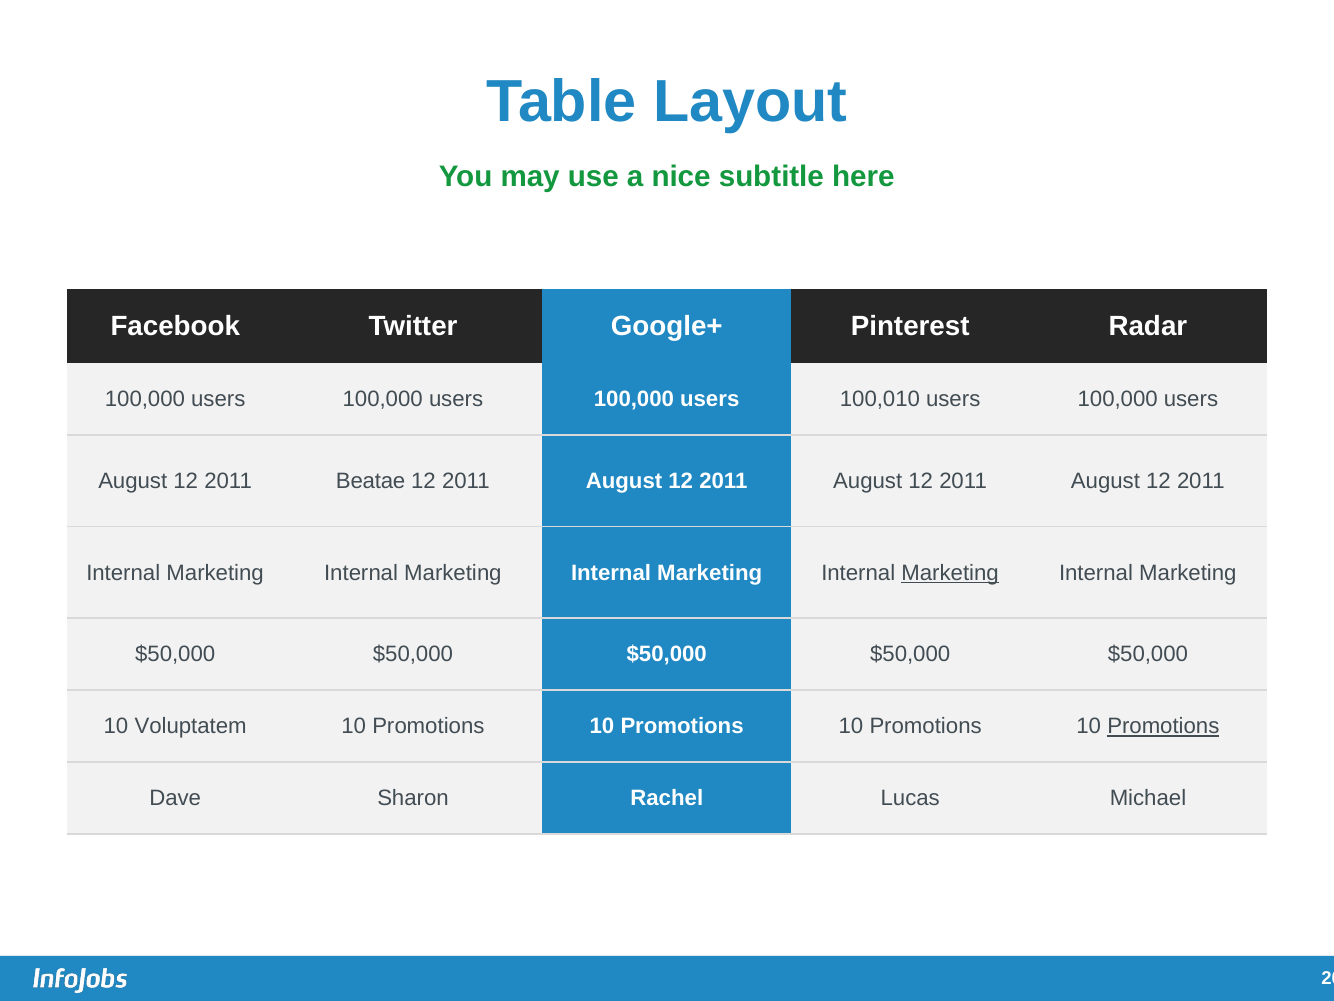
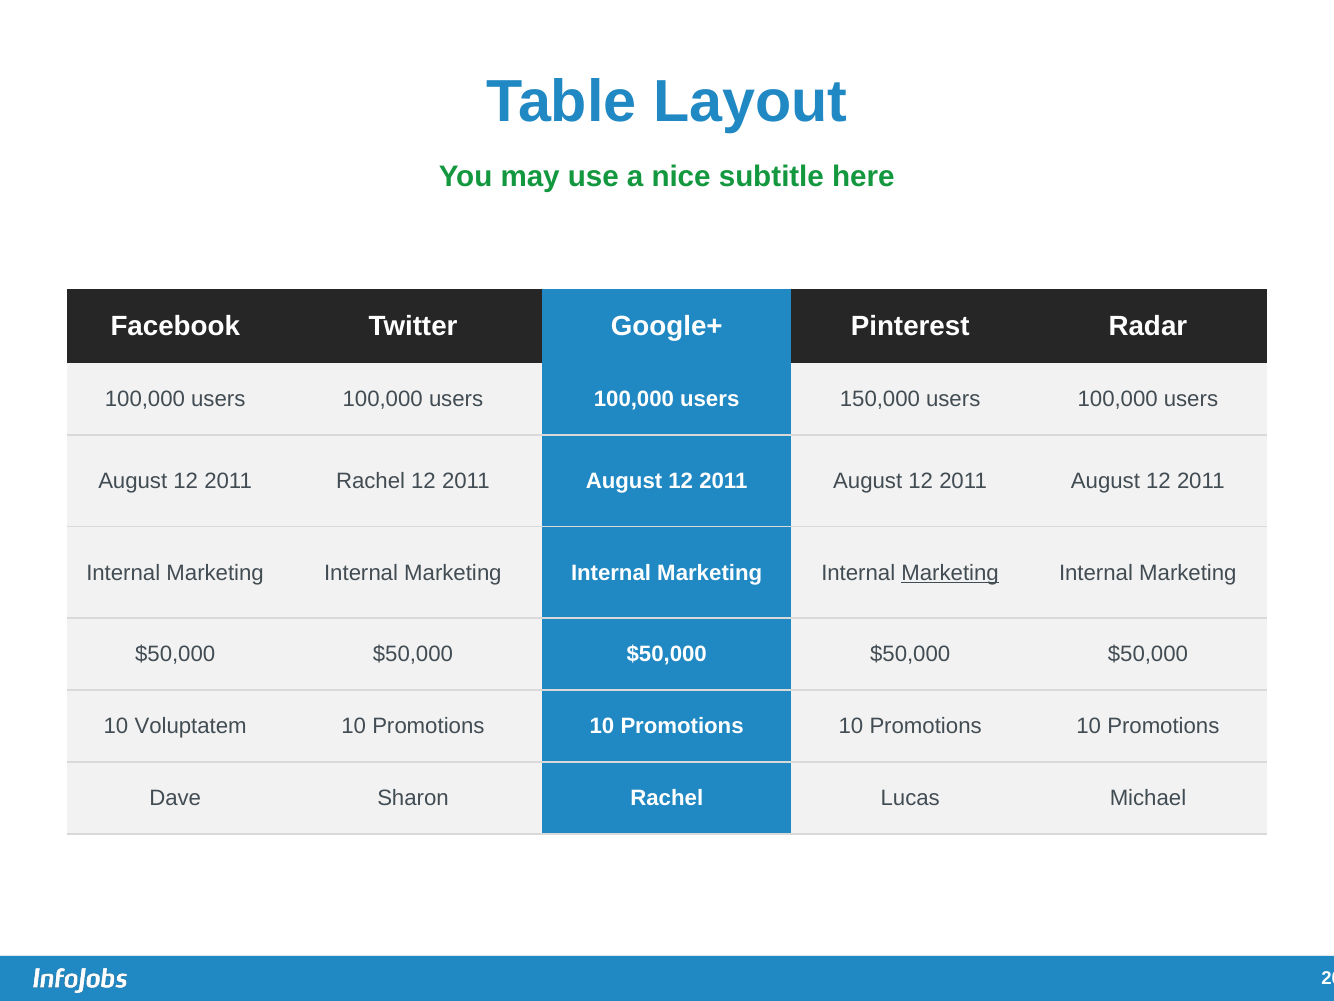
100,010: 100,010 -> 150,000
2011 Beatae: Beatae -> Rachel
Promotions at (1163, 726) underline: present -> none
